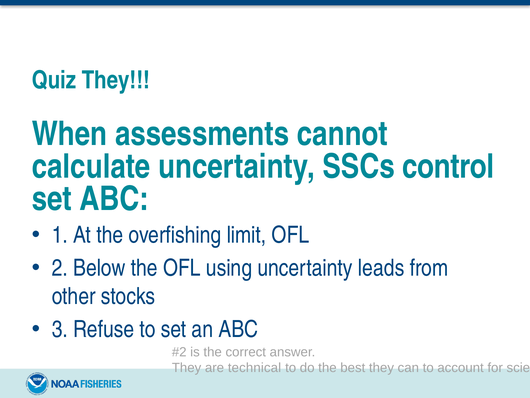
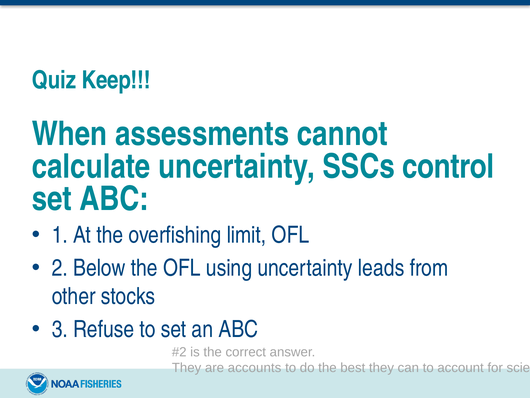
Quiz They: They -> Keep
technical: technical -> accounts
